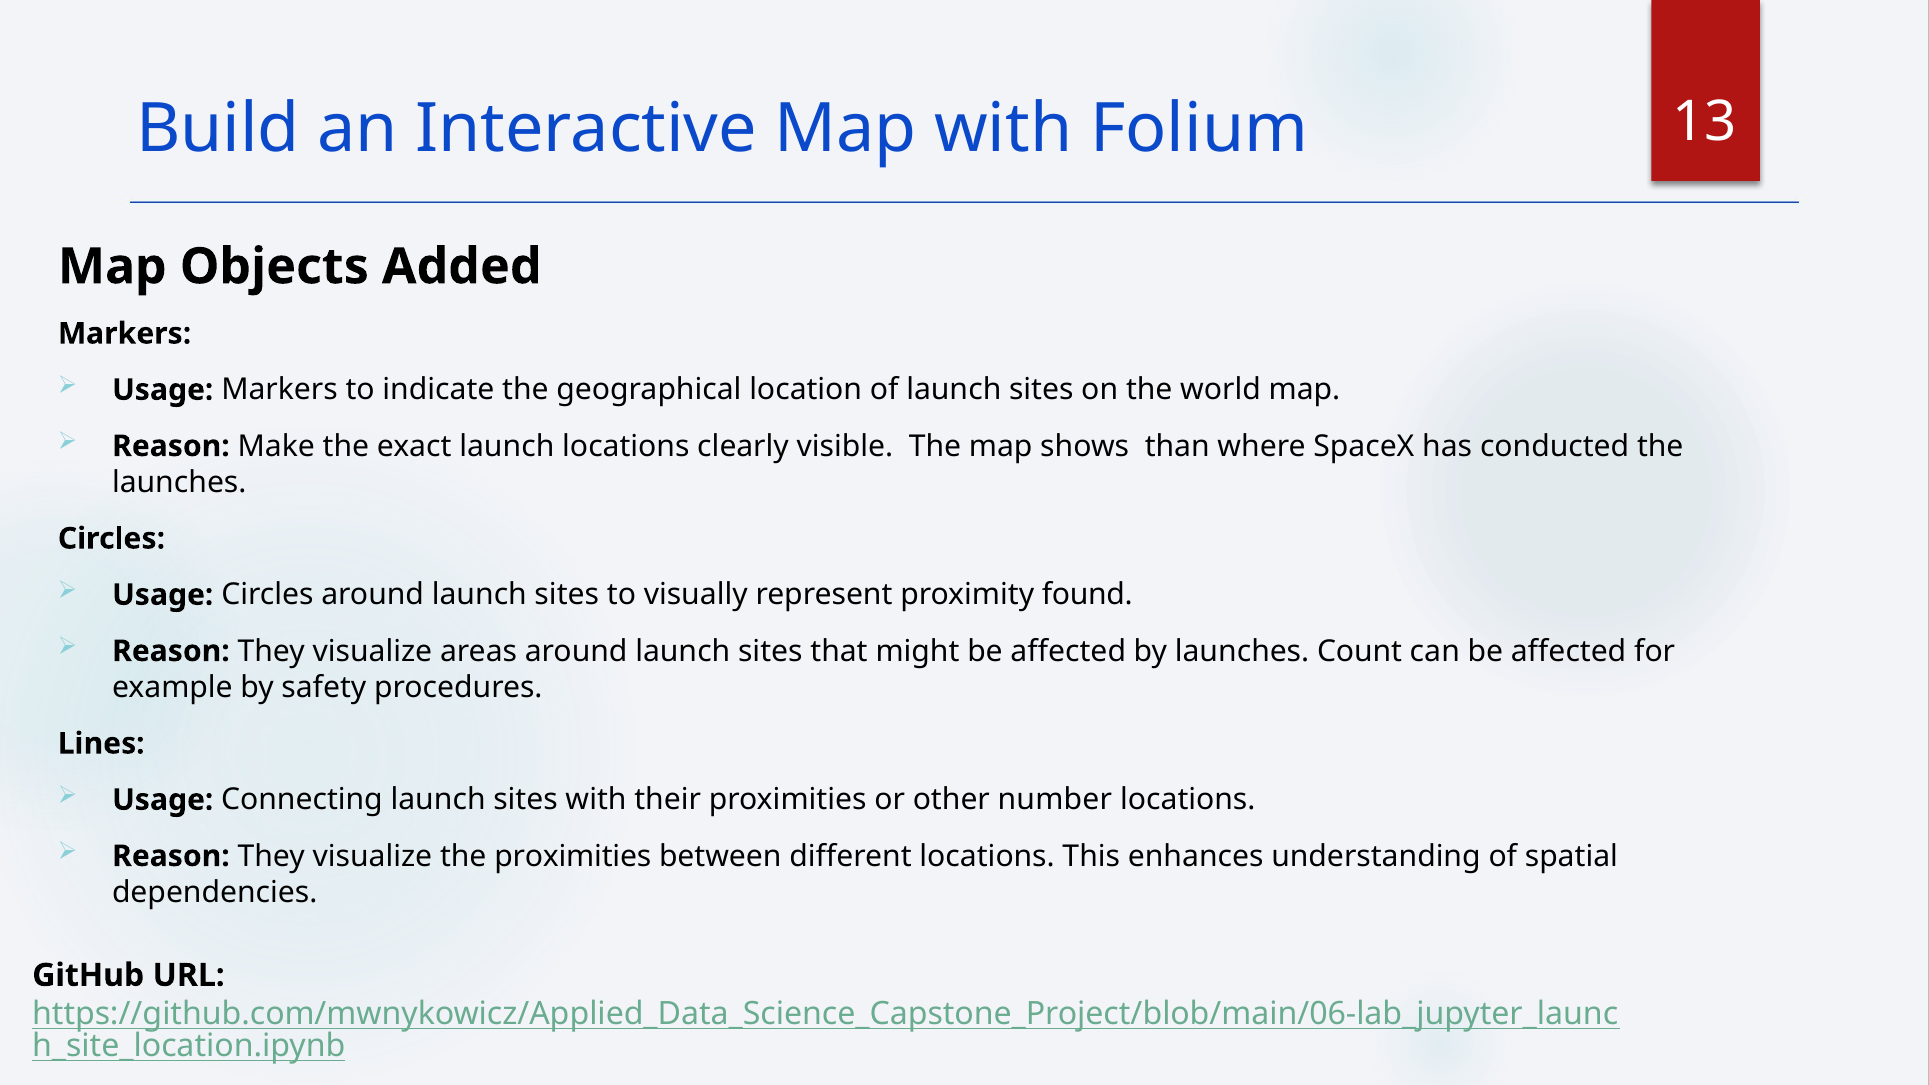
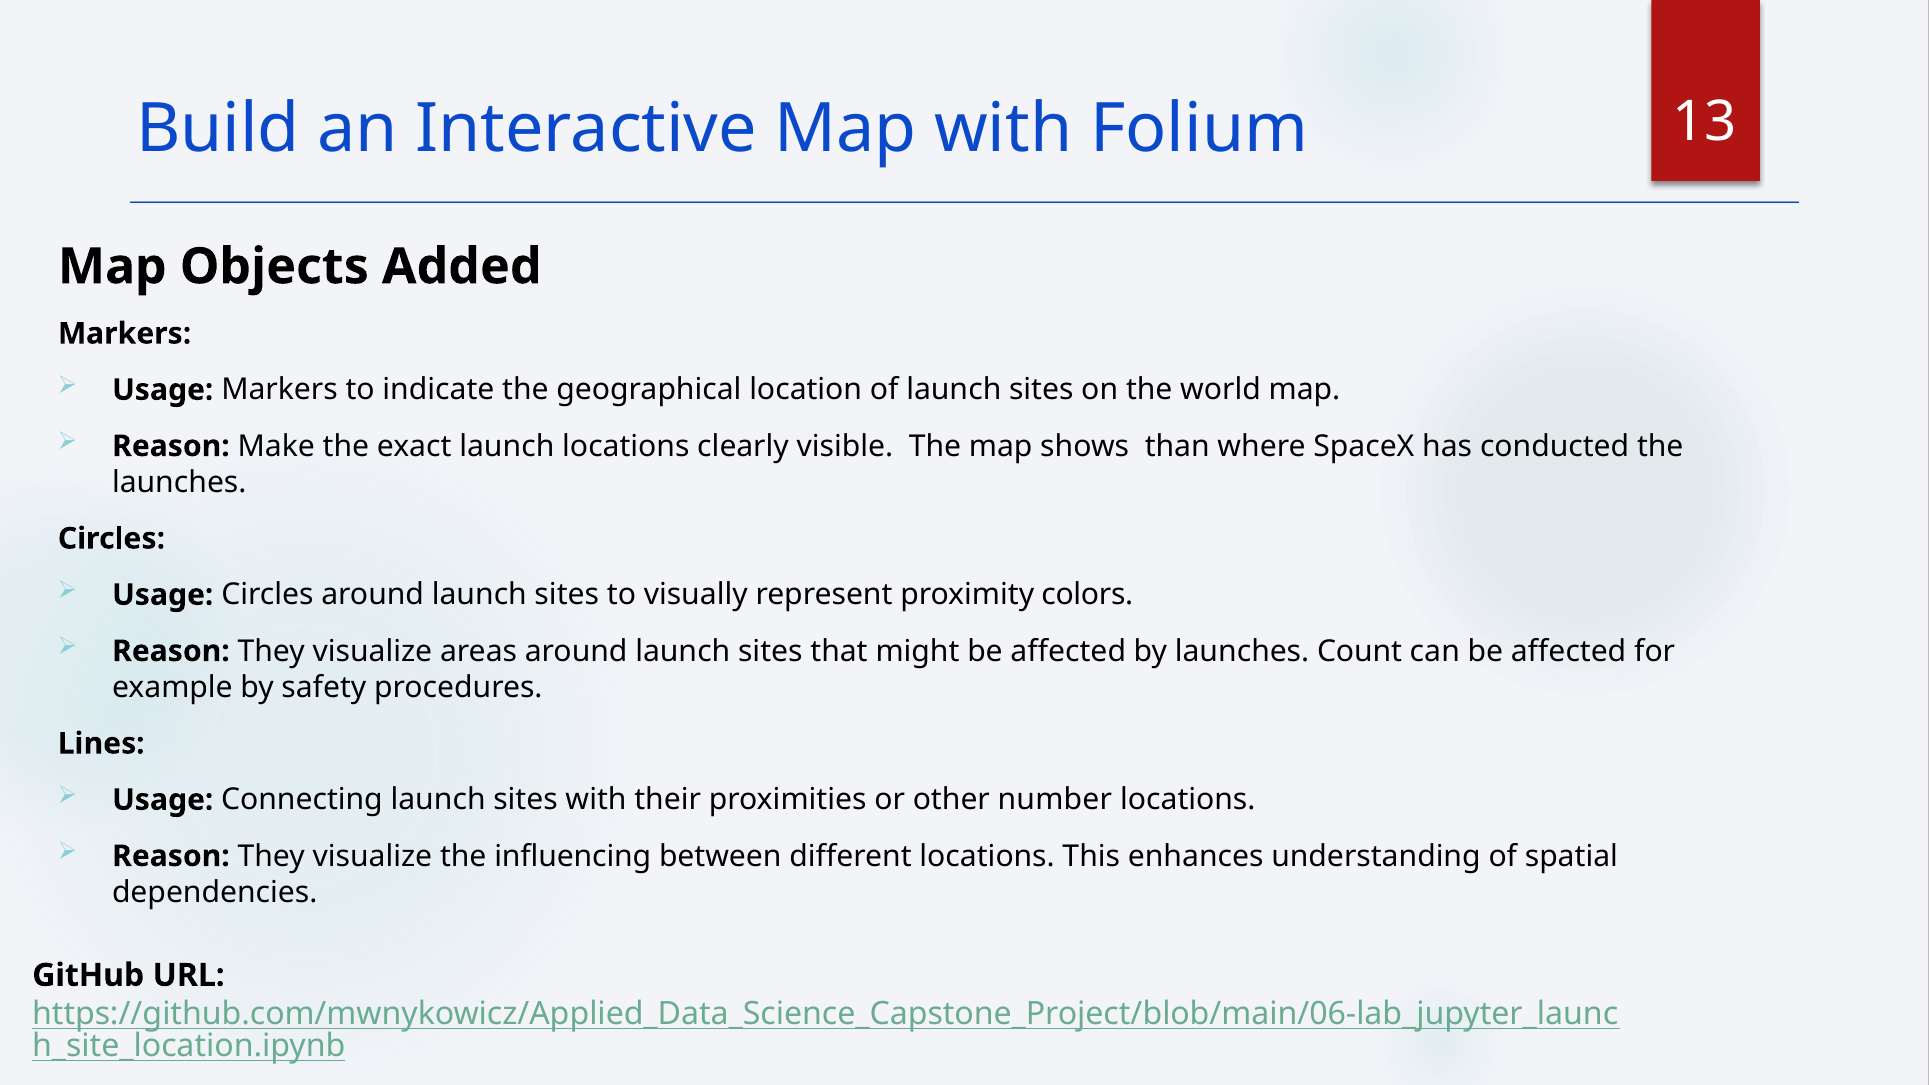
found: found -> colors
the proximities: proximities -> influencing
